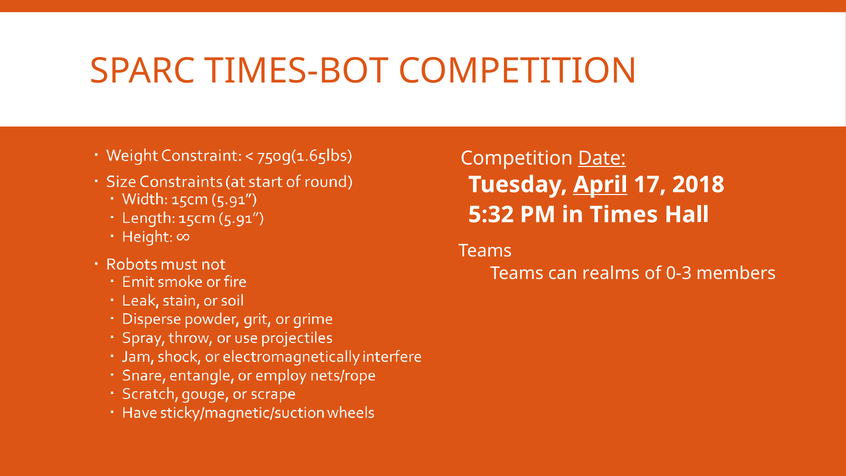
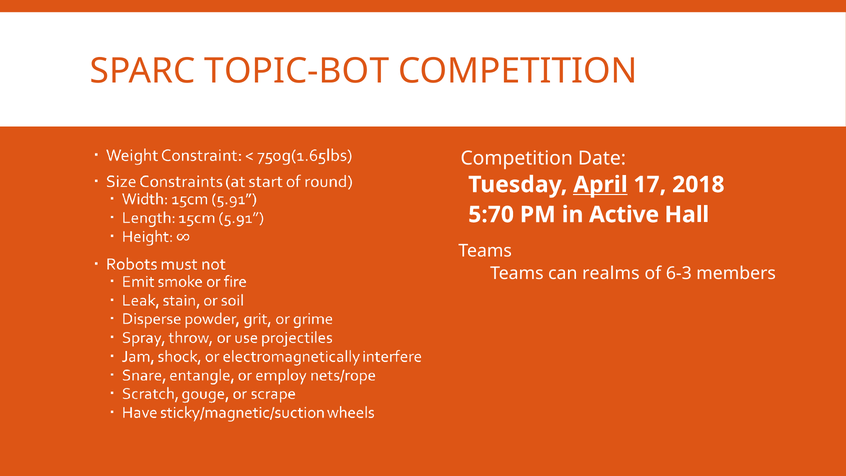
TIMES-BOT: TIMES-BOT -> TOPIC-BOT
Date underline: present -> none
5:32: 5:32 -> 5:70
Times: Times -> Active
0-3: 0-3 -> 6-3
